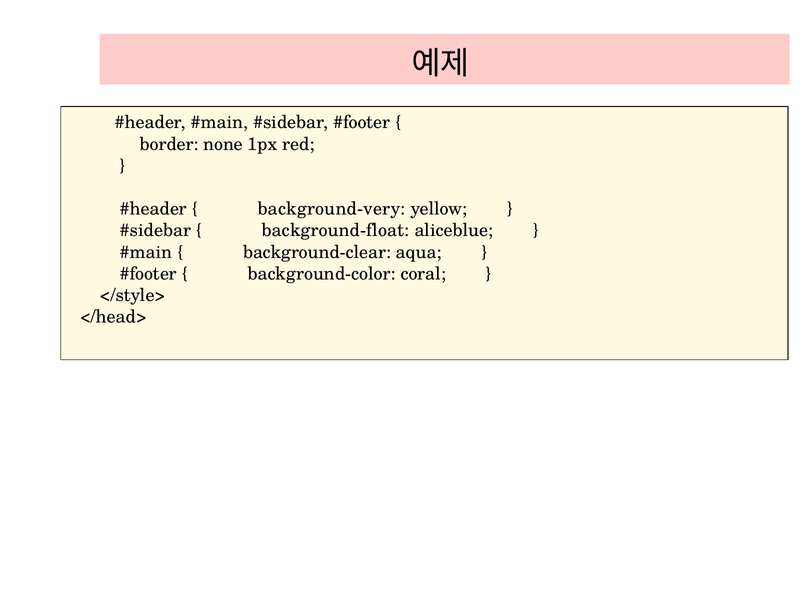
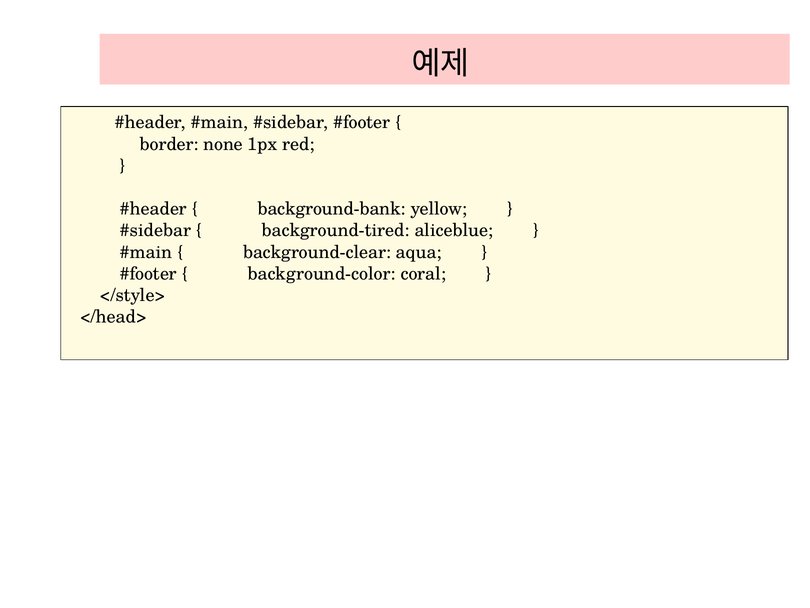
background-very: background-very -> background-bank
background-float: background-float -> background-tired
